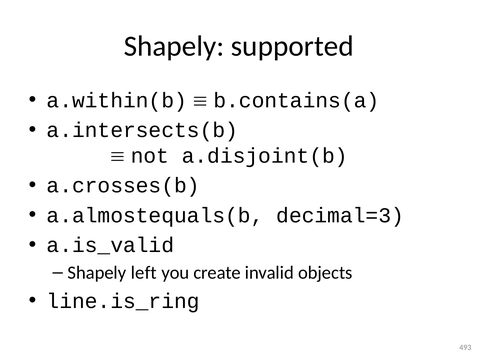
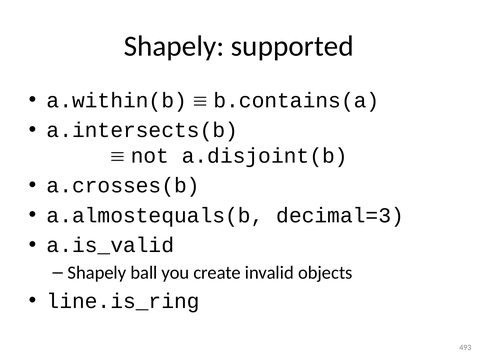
left: left -> ball
